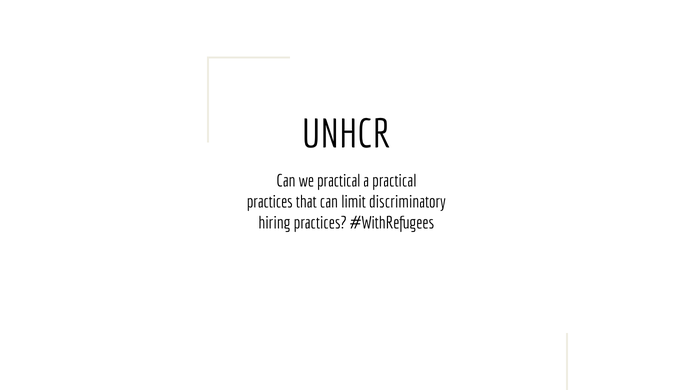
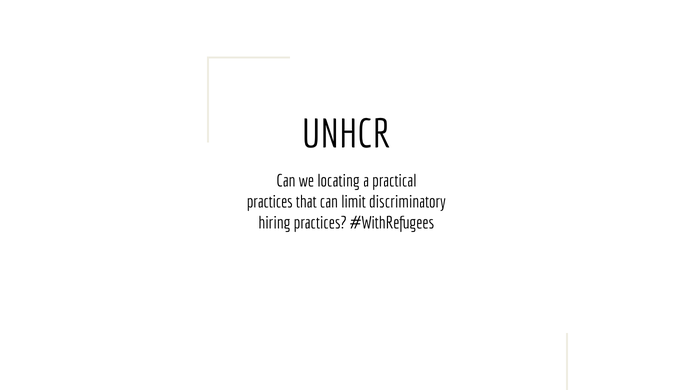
we practical: practical -> locating
